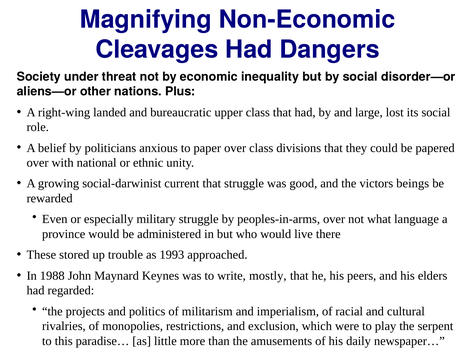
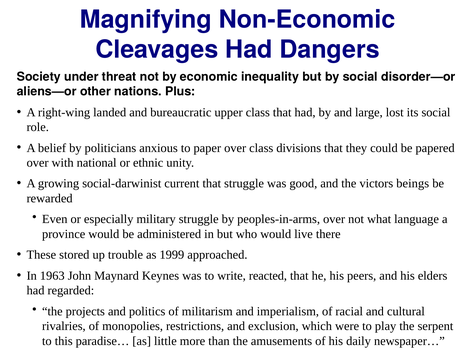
1993: 1993 -> 1999
1988: 1988 -> 1963
mostly: mostly -> reacted
